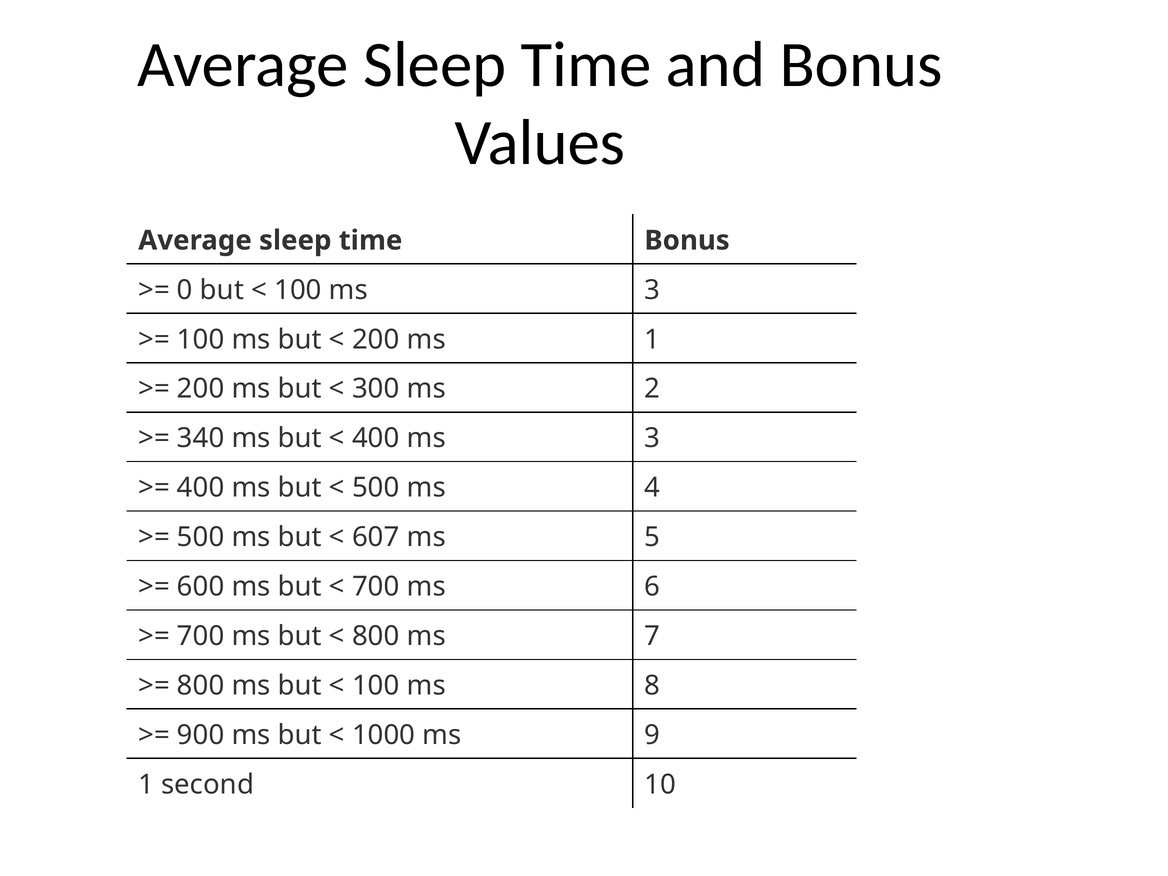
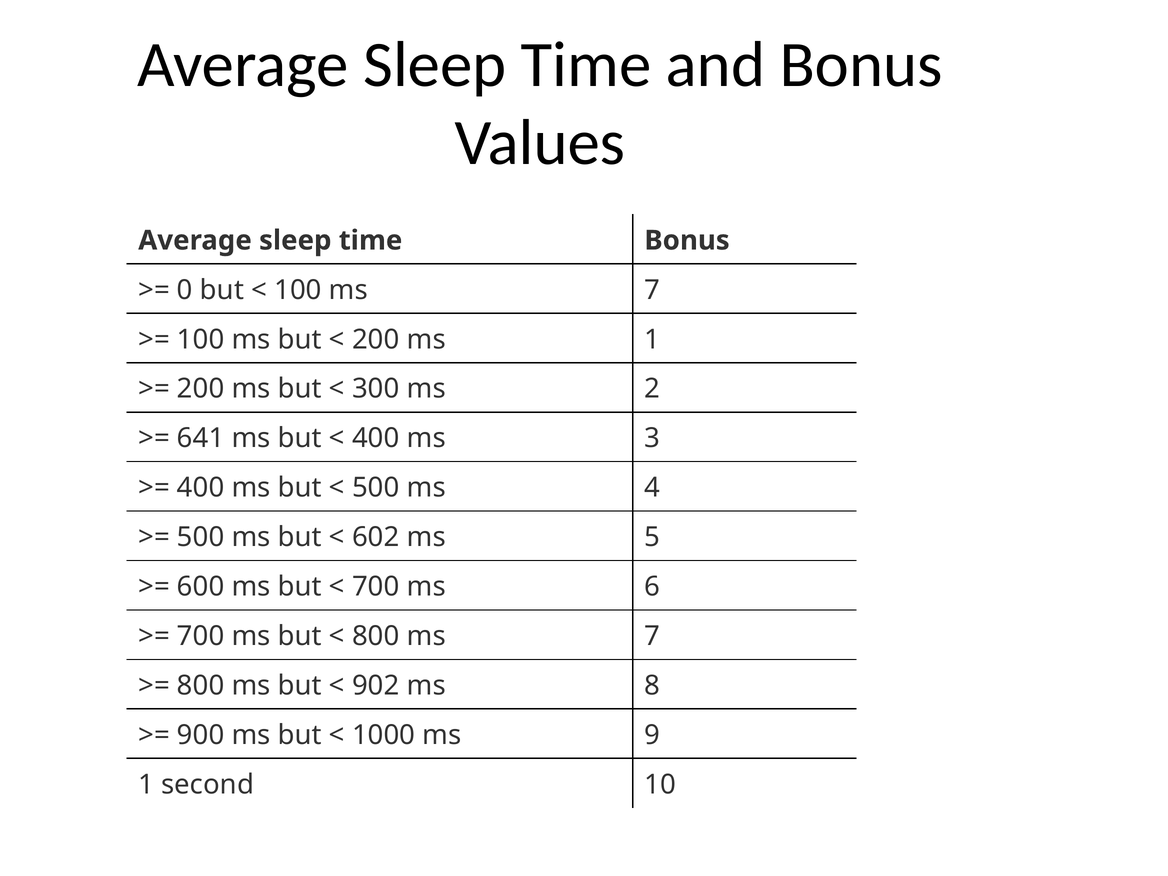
100 ms 3: 3 -> 7
340: 340 -> 641
607: 607 -> 602
100 at (376, 686): 100 -> 902
